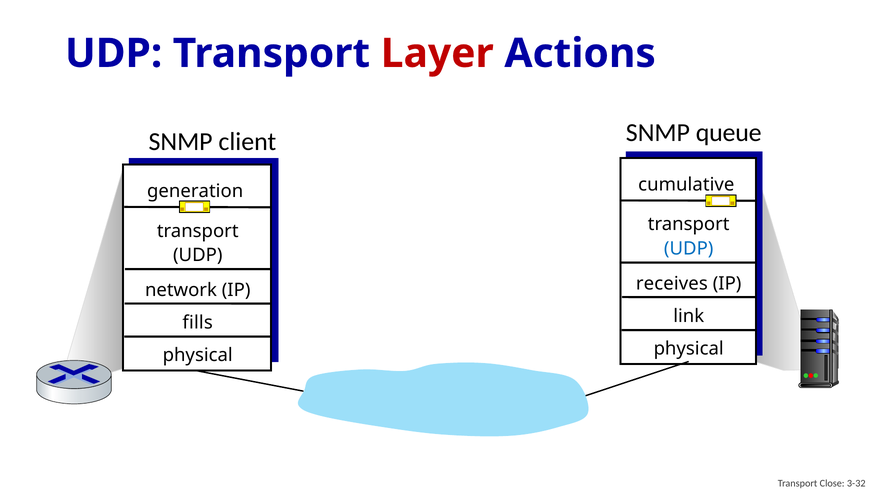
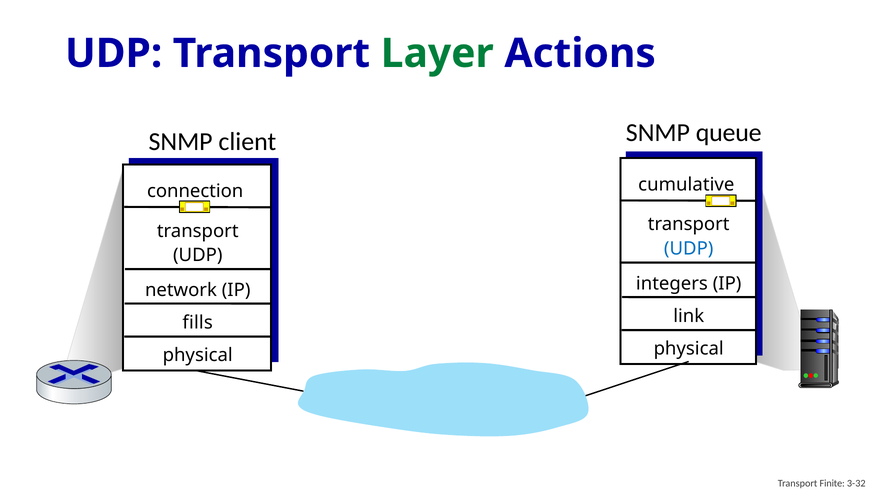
Layer colour: red -> green
generation: generation -> connection
receives: receives -> integers
Close: Close -> Finite
